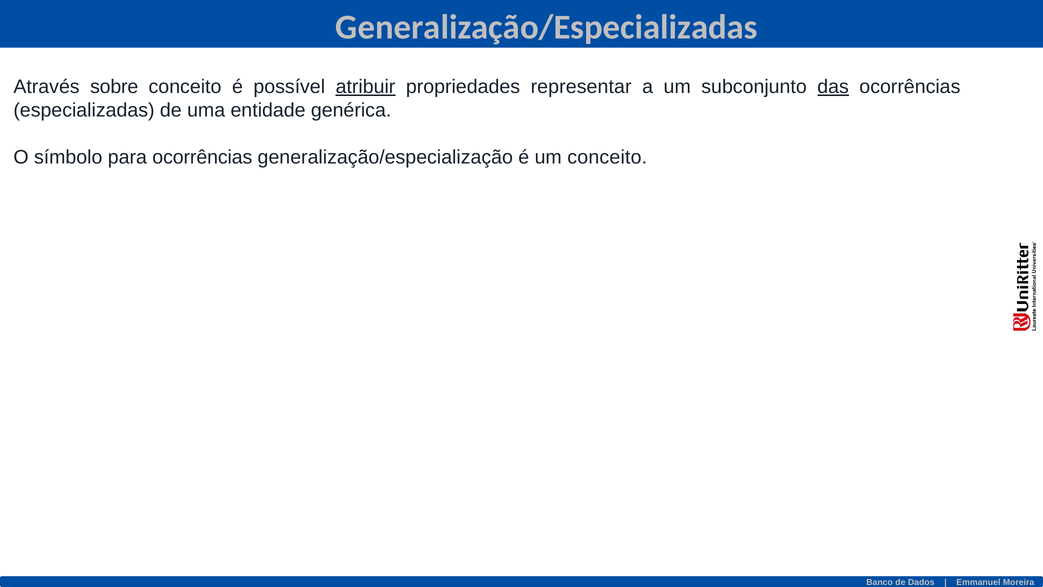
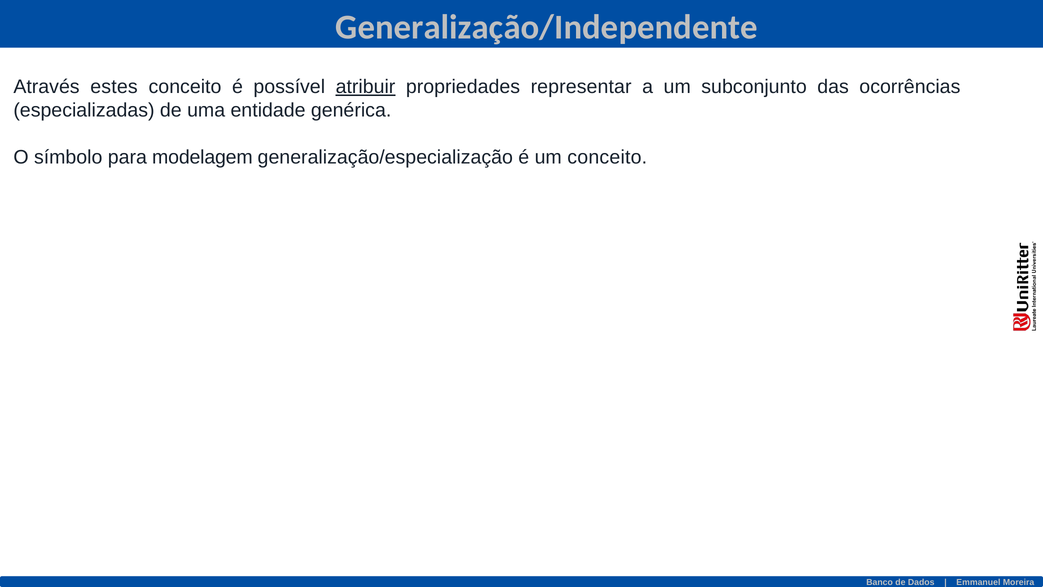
Generalização/Especializadas: Generalização/Especializadas -> Generalização/Independente
sobre: sobre -> estes
das underline: present -> none
para ocorrências: ocorrências -> modelagem
